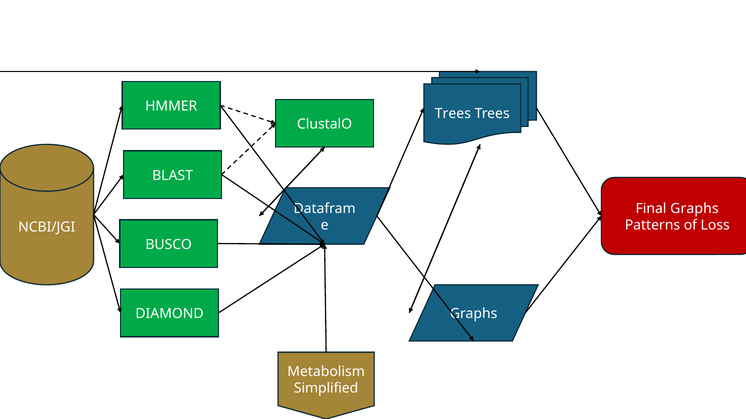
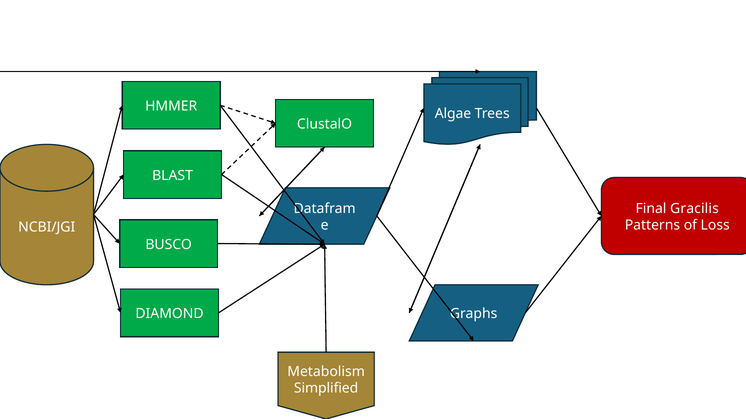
Trees at (453, 114): Trees -> Algae
Final Graphs: Graphs -> Gracilis
